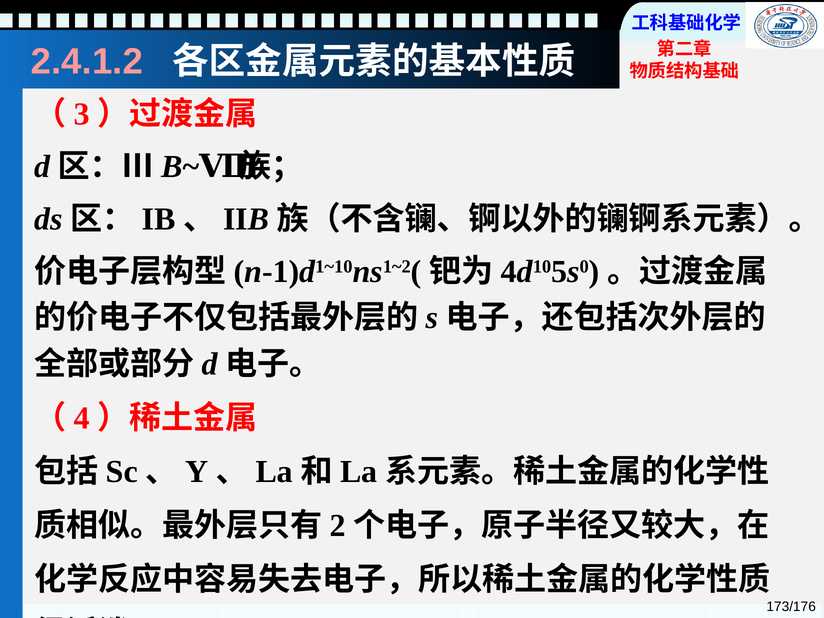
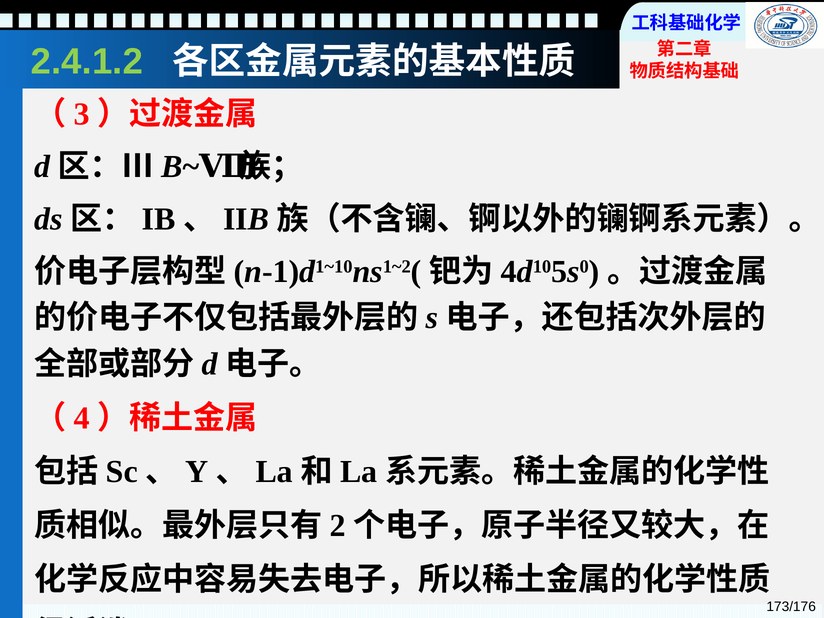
2.4.1.2 colour: pink -> light green
